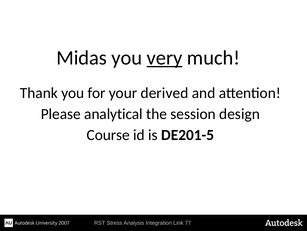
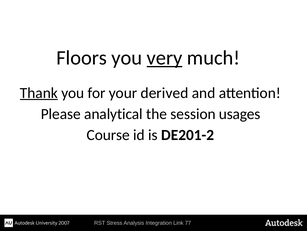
Midas: Midas -> Floors
Thank underline: none -> present
design: design -> usages
DE201-5: DE201-5 -> DE201-2
